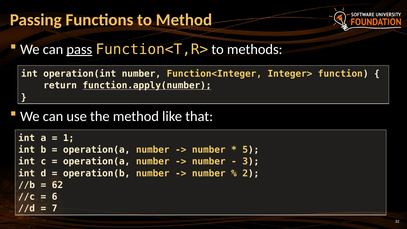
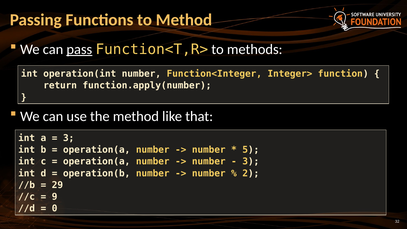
function.apply(number underline: present -> none
1 at (69, 138): 1 -> 3
62: 62 -> 29
6: 6 -> 9
7: 7 -> 0
